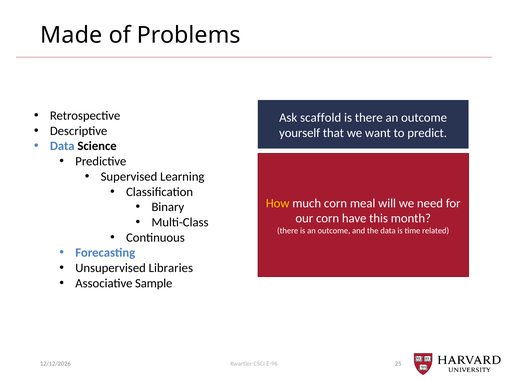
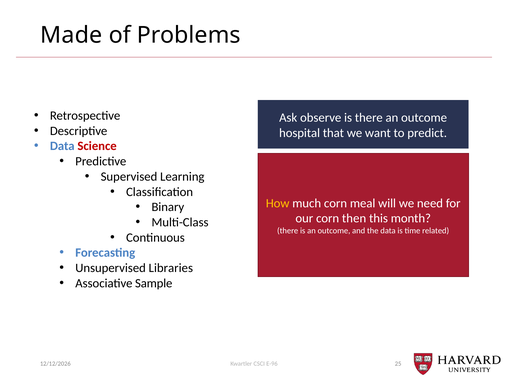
scaffold: scaffold -> observe
yourself: yourself -> hospital
Science colour: black -> red
have: have -> then
